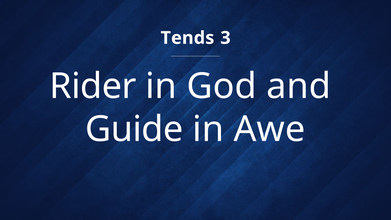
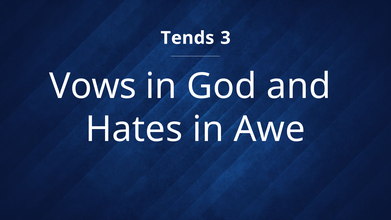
Rider: Rider -> Vows
Guide: Guide -> Hates
